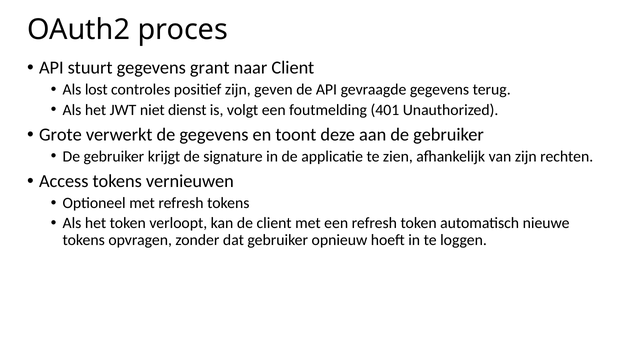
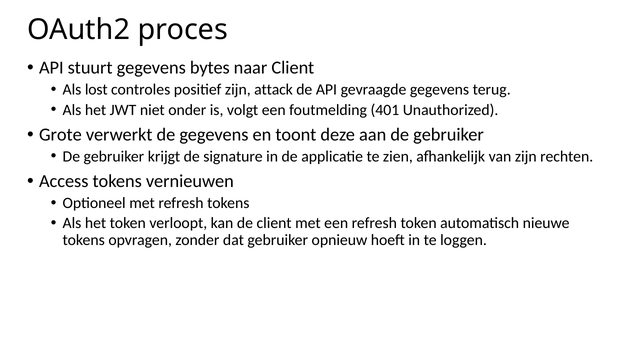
grant: grant -> bytes
geven: geven -> attack
dienst: dienst -> onder
